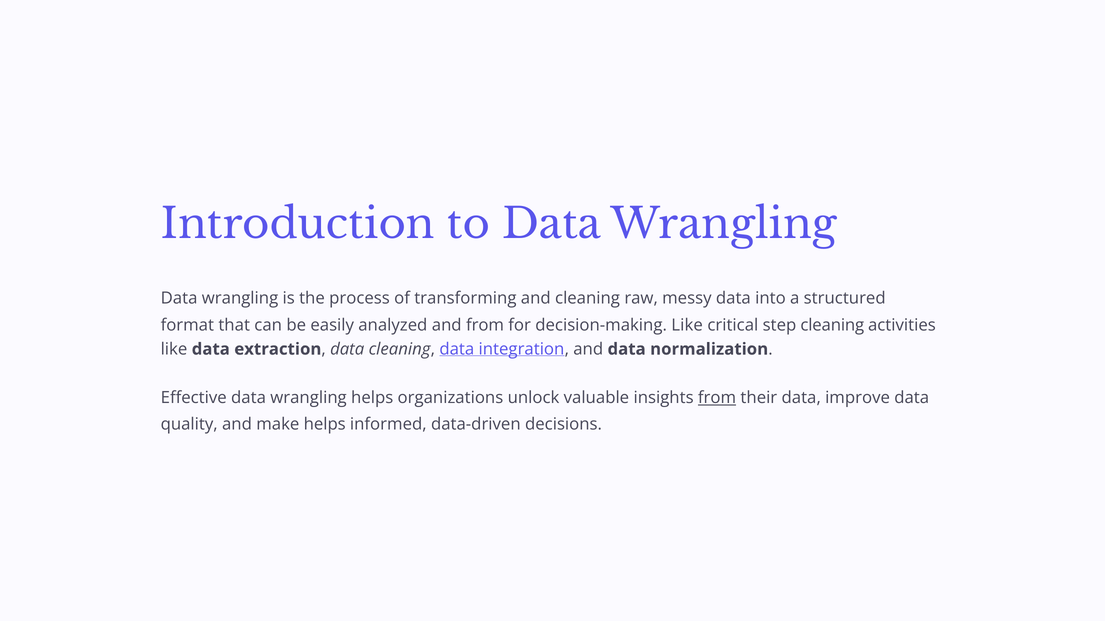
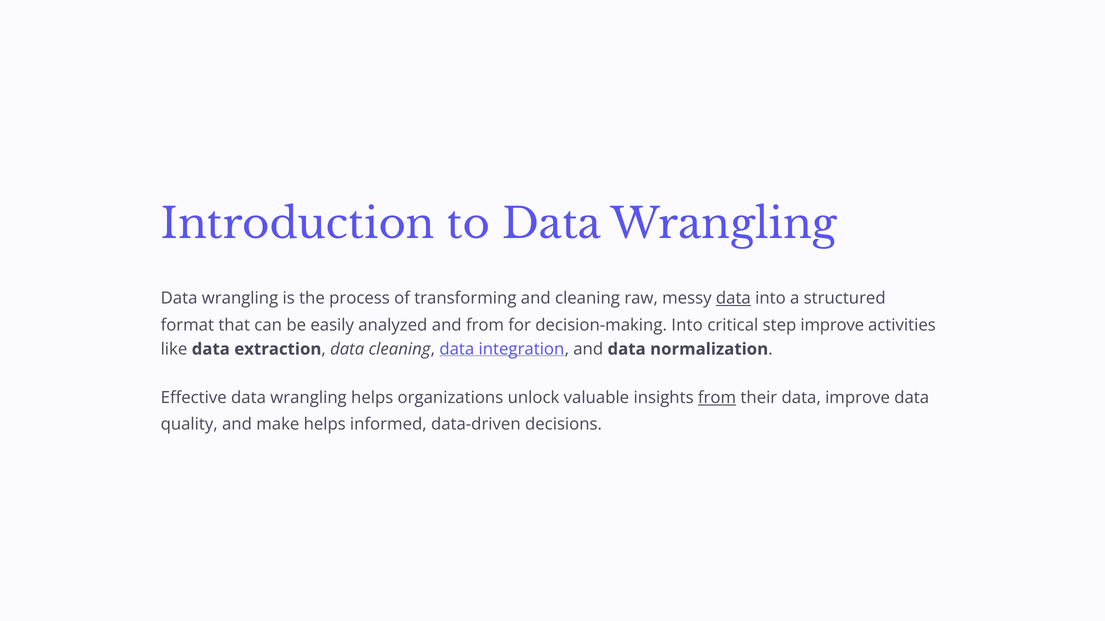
data at (733, 299) underline: none -> present
decision-making Like: Like -> Into
step cleaning: cleaning -> improve
